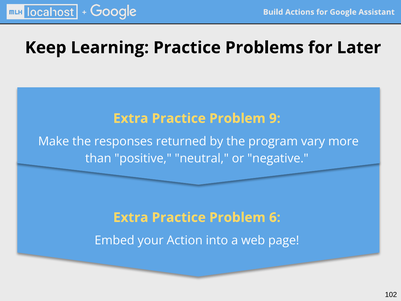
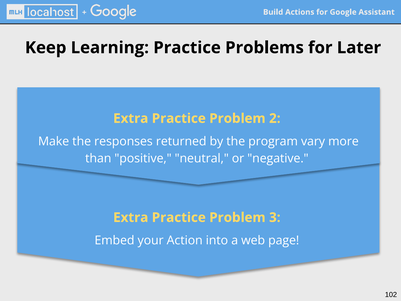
9: 9 -> 2
6: 6 -> 3
